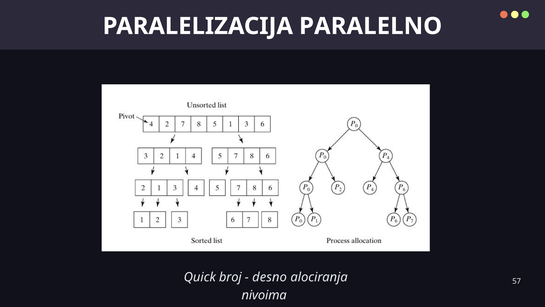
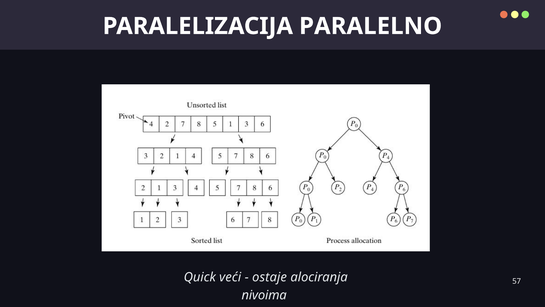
broj: broj -> veći
desno: desno -> ostaje
